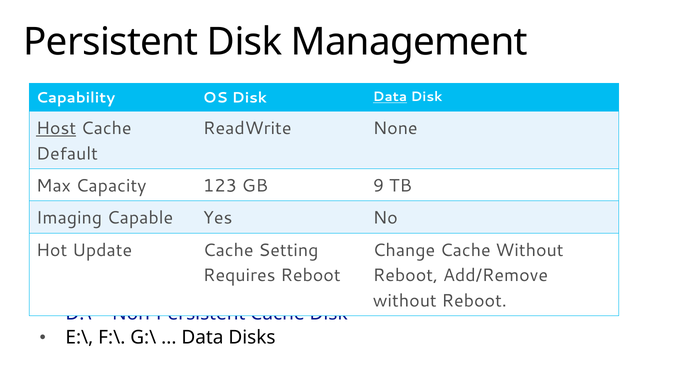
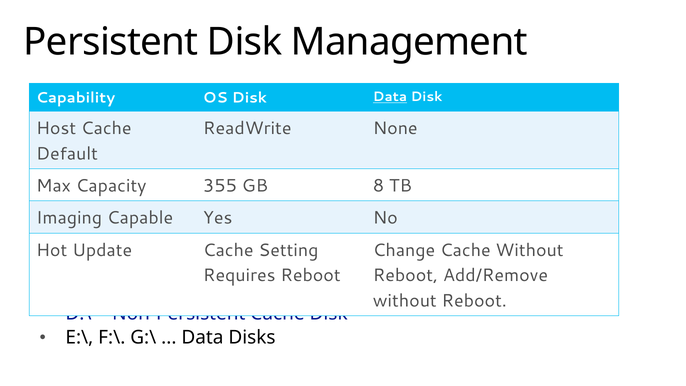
Host underline: present -> none
123: 123 -> 355
9: 9 -> 8
